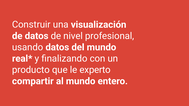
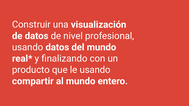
le experto: experto -> usando
